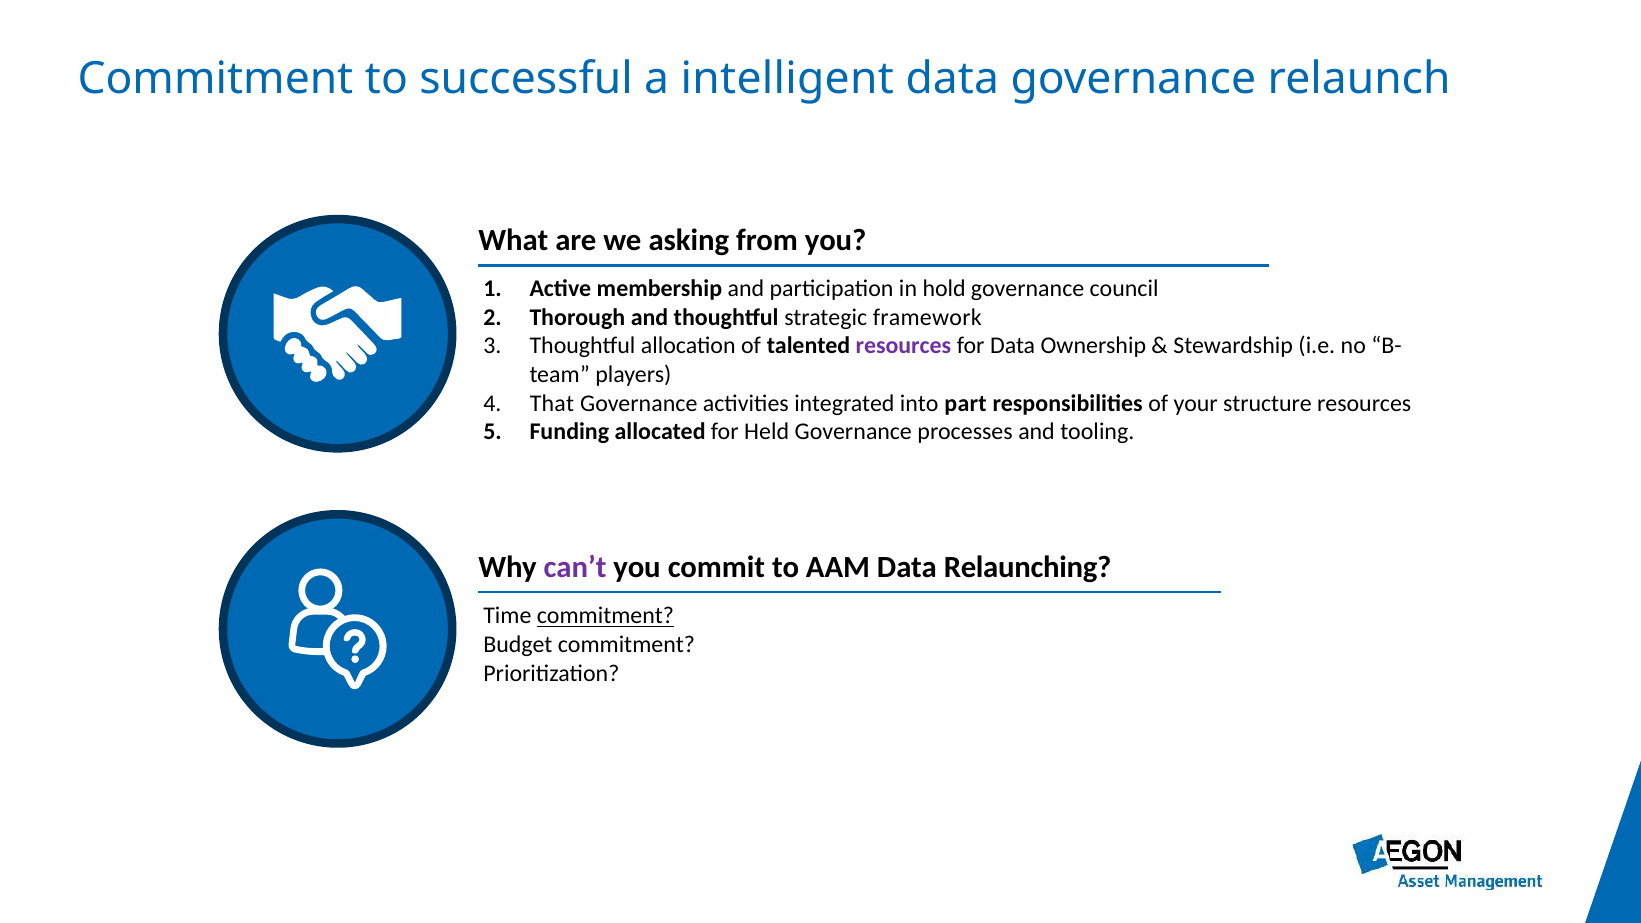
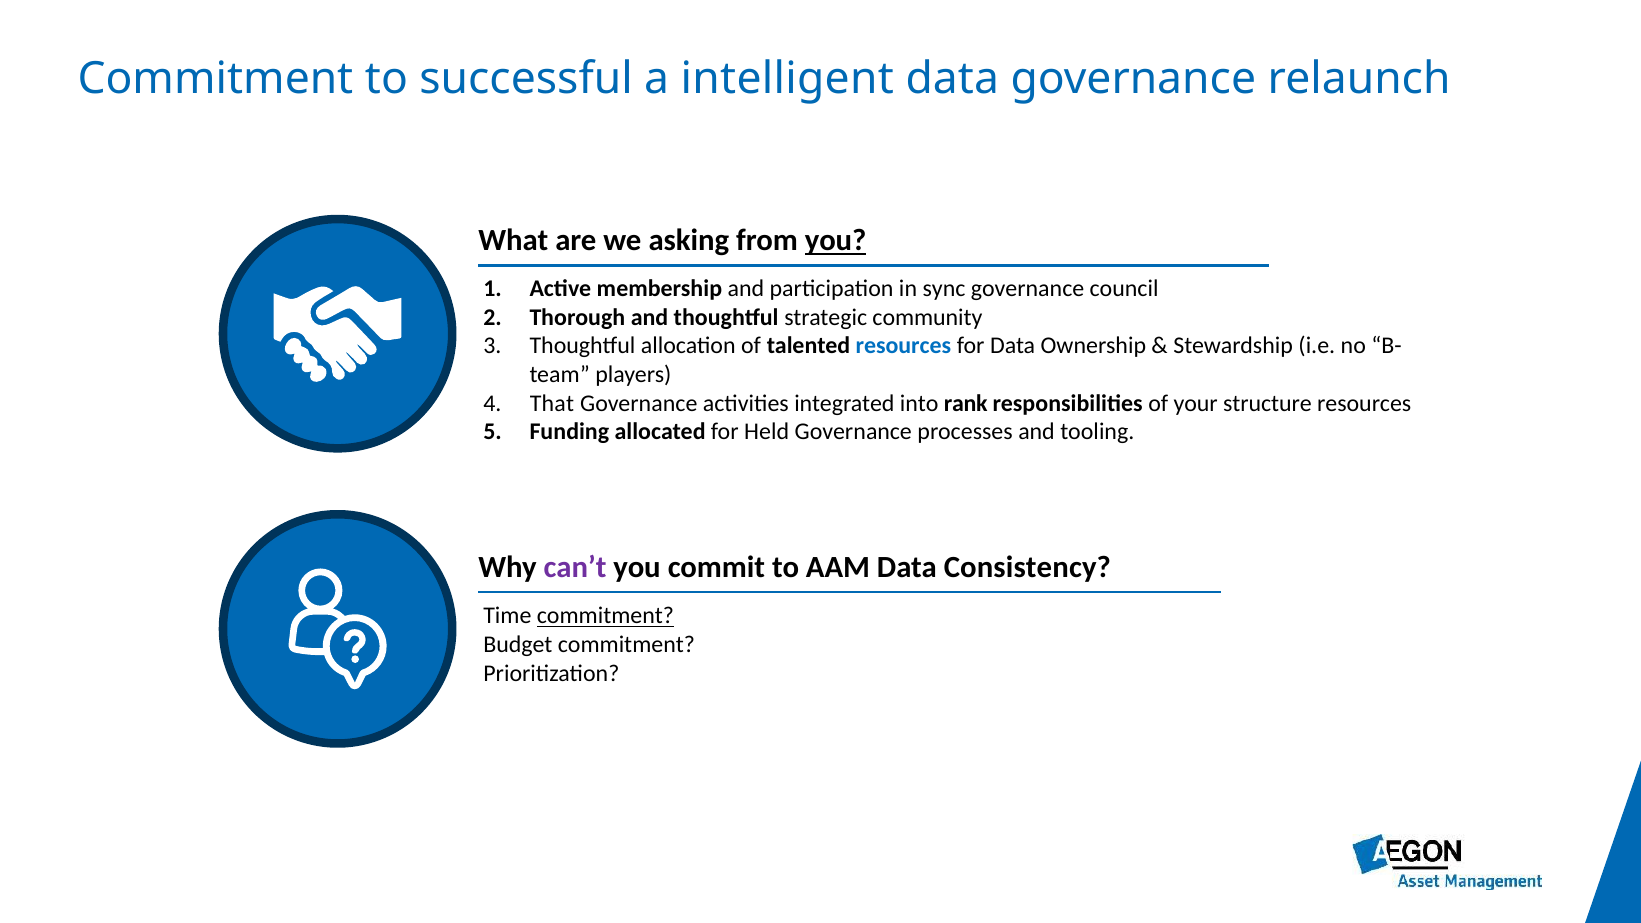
you at (836, 241) underline: none -> present
hold: hold -> sync
framework: framework -> community
resources at (903, 346) colour: purple -> blue
part: part -> rank
Relaunching: Relaunching -> Consistency
